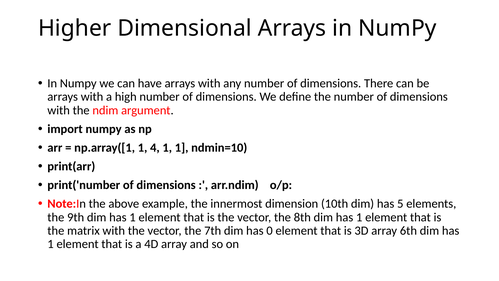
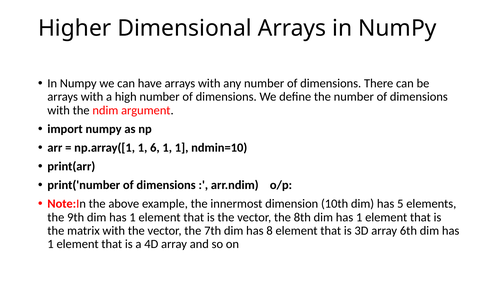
4: 4 -> 6
0: 0 -> 8
